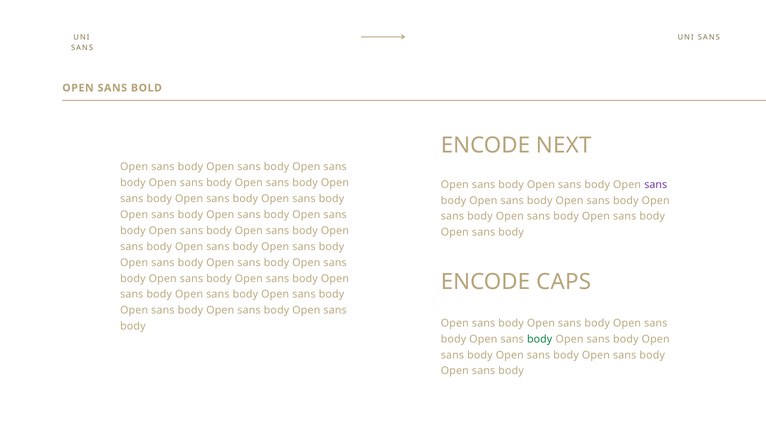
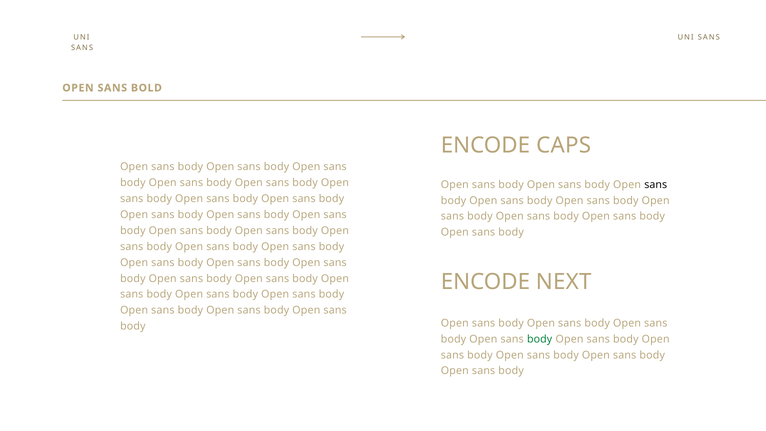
NEXT: NEXT -> CAPS
sans at (656, 184) colour: purple -> black
CAPS: CAPS -> NEXT
